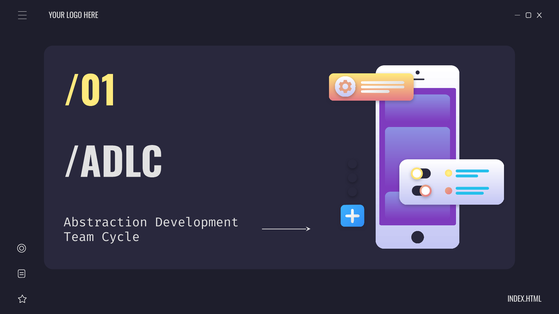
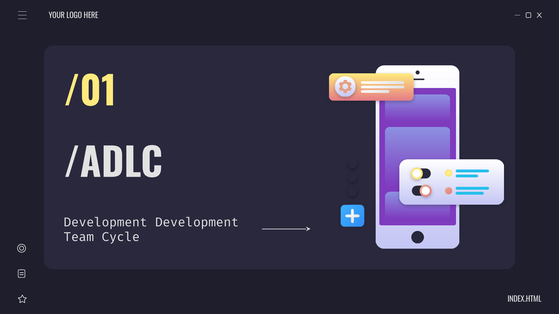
Abstraction at (105, 223): Abstraction -> Development
